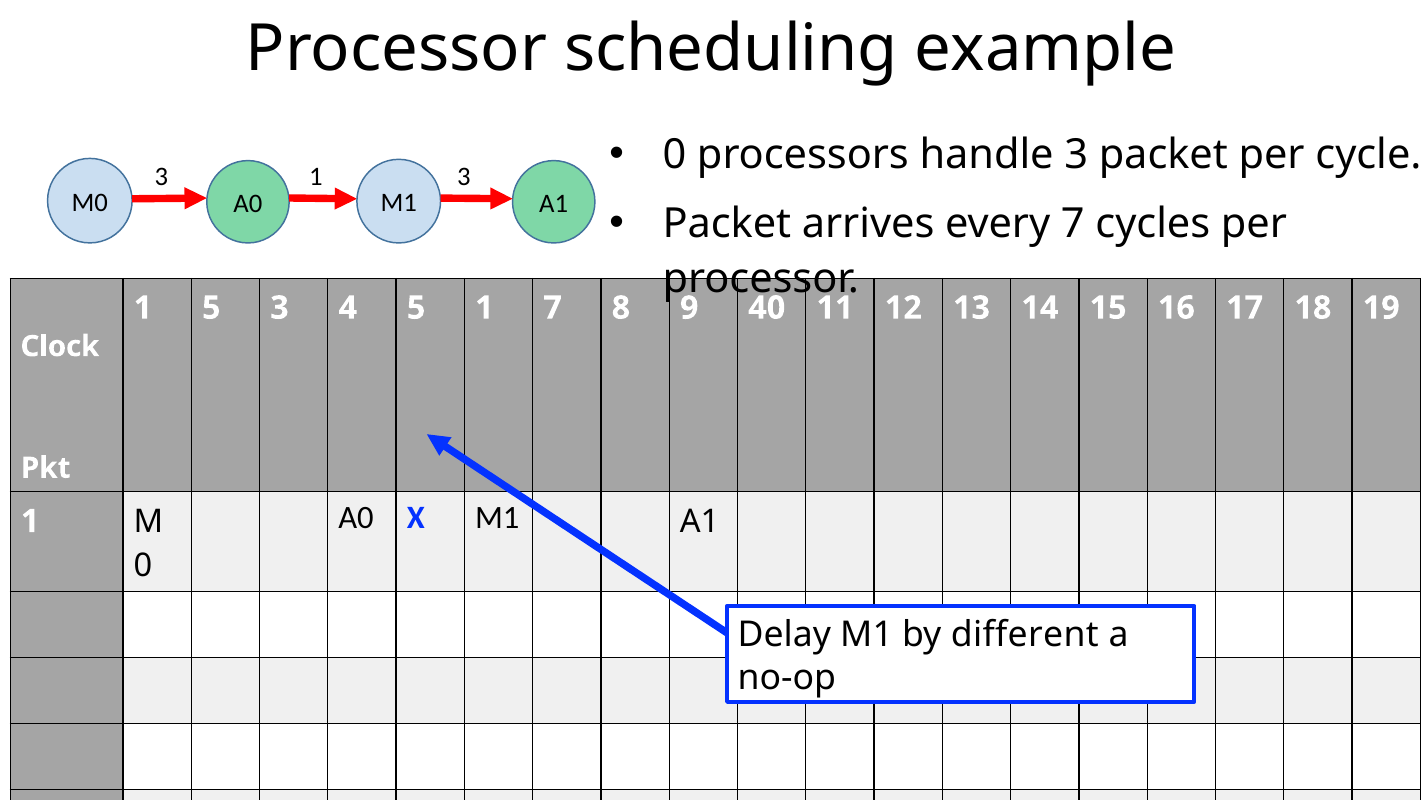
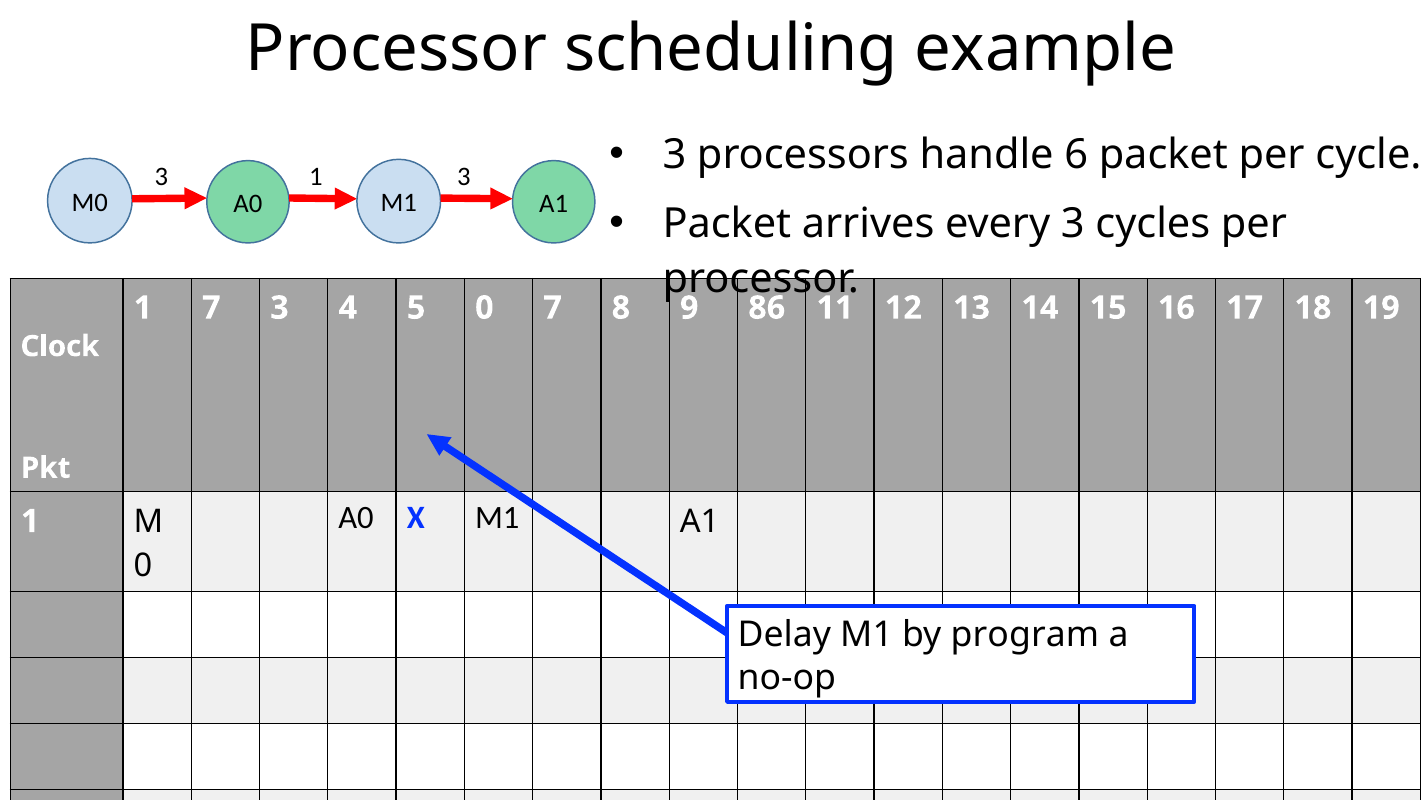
0 at (674, 155): 0 -> 3
handle 3: 3 -> 6
every 7: 7 -> 3
1 5: 5 -> 7
5 1: 1 -> 0
40: 40 -> 86
different: different -> program
